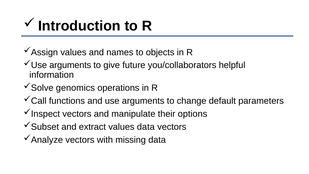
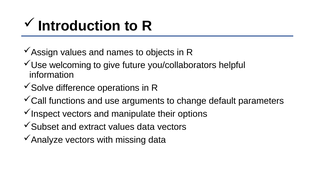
arguments at (70, 65): arguments -> welcoming
genomics: genomics -> difference
